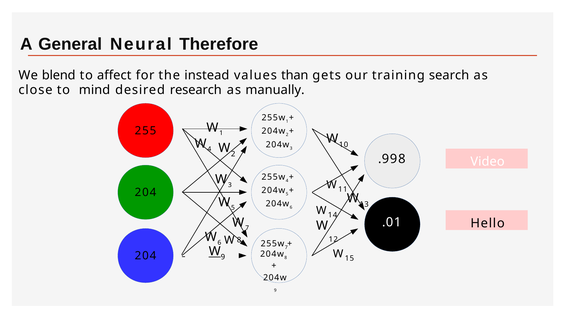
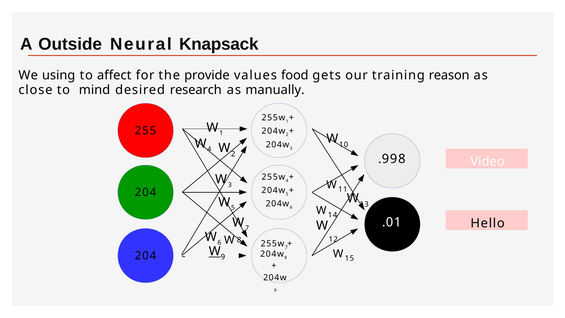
General: General -> Outside
Therefore: Therefore -> Knapsack
blend: blend -> using
instead: instead -> provide
than: than -> food
search: search -> reason
